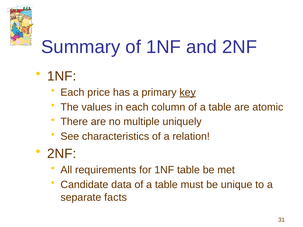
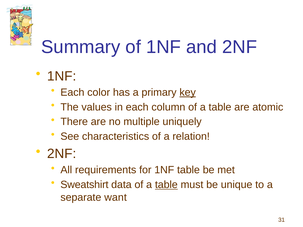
price: price -> color
Candidate: Candidate -> Sweatshirt
table at (166, 185) underline: none -> present
facts: facts -> want
